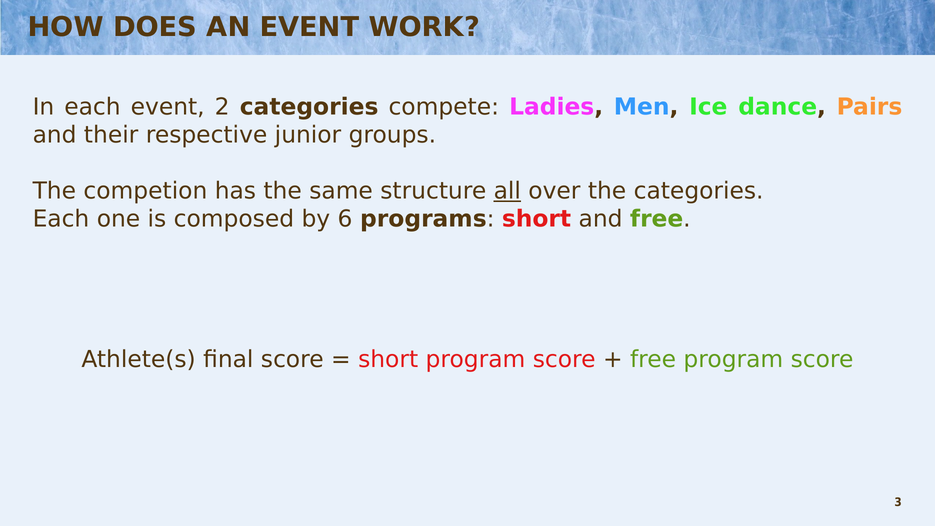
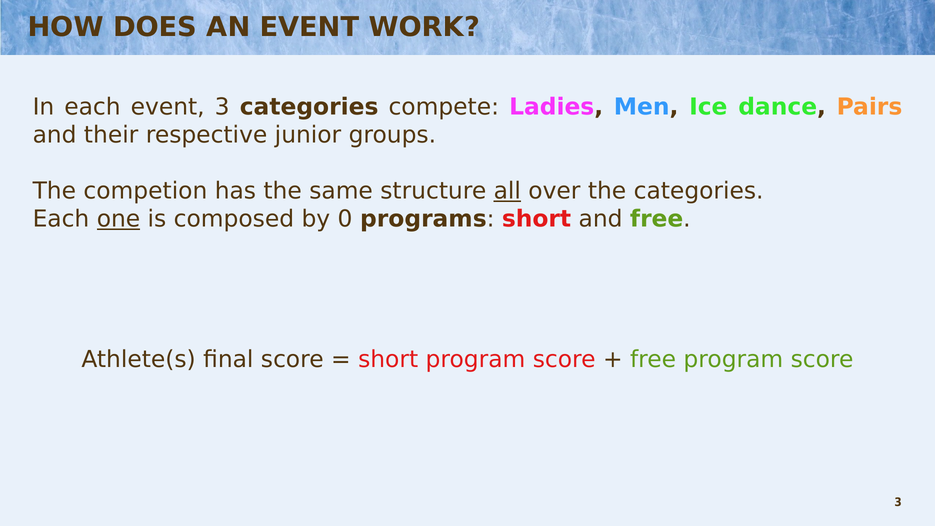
event 2: 2 -> 3
one underline: none -> present
6: 6 -> 0
